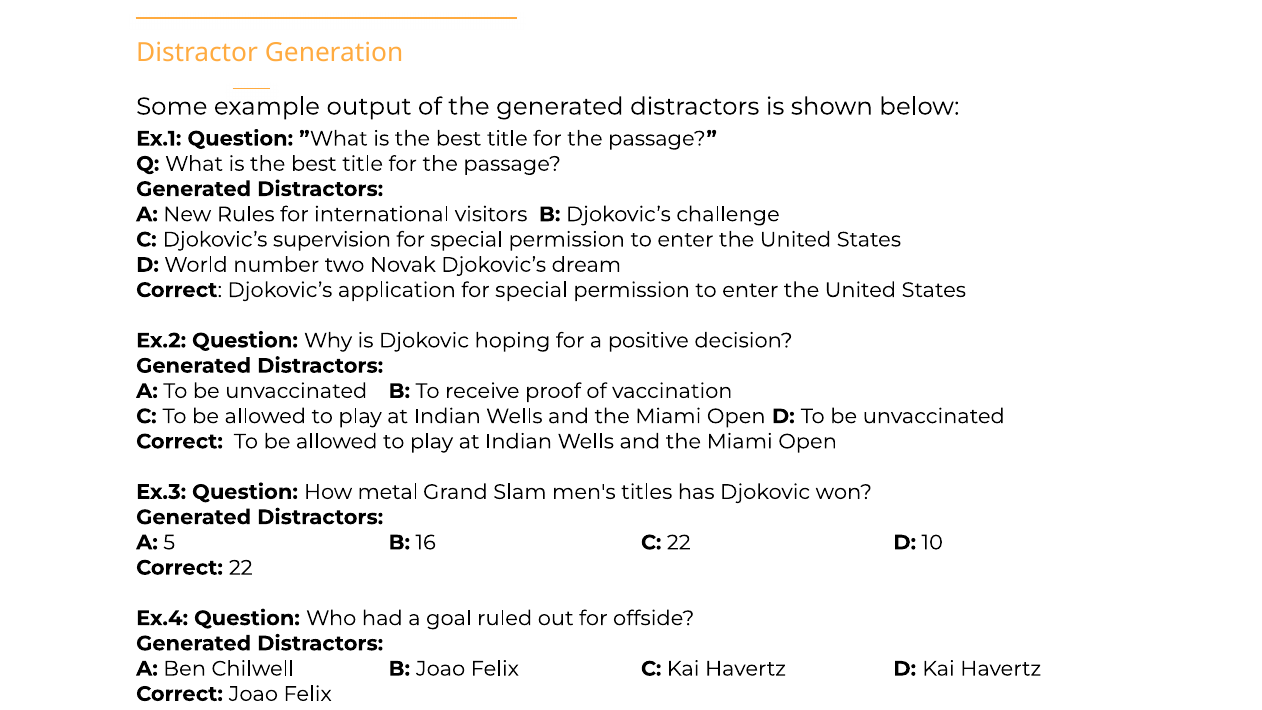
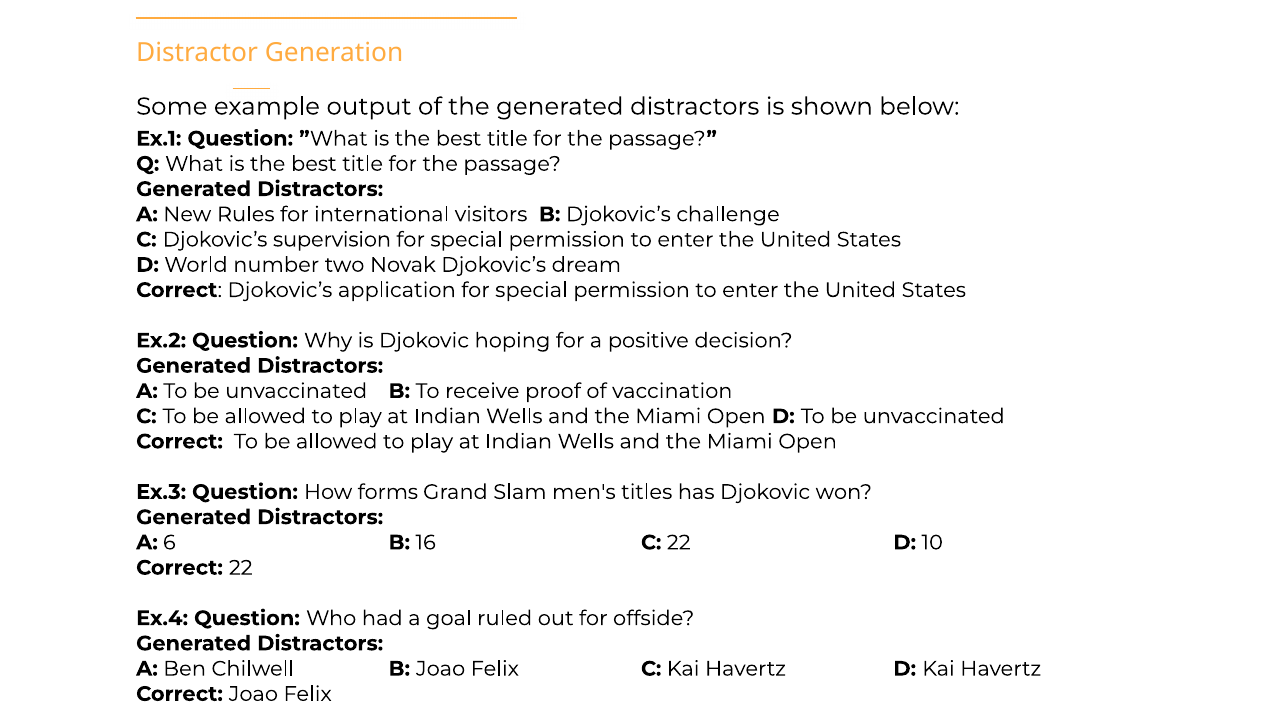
metal: metal -> forms
5: 5 -> 6
